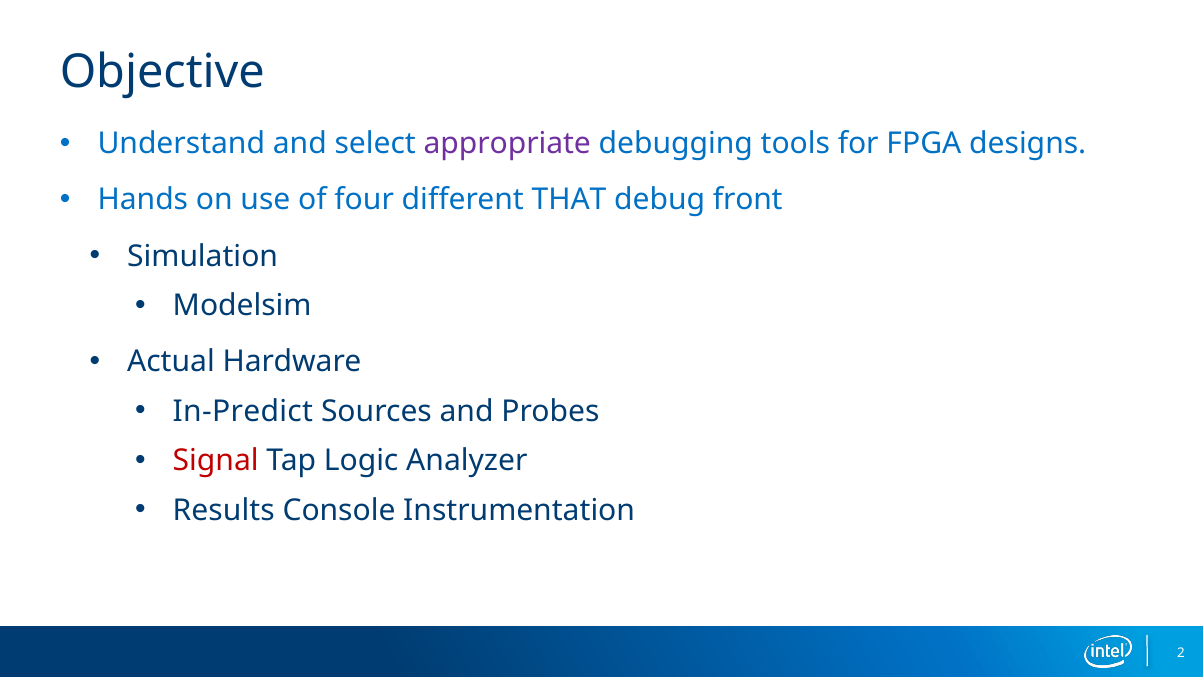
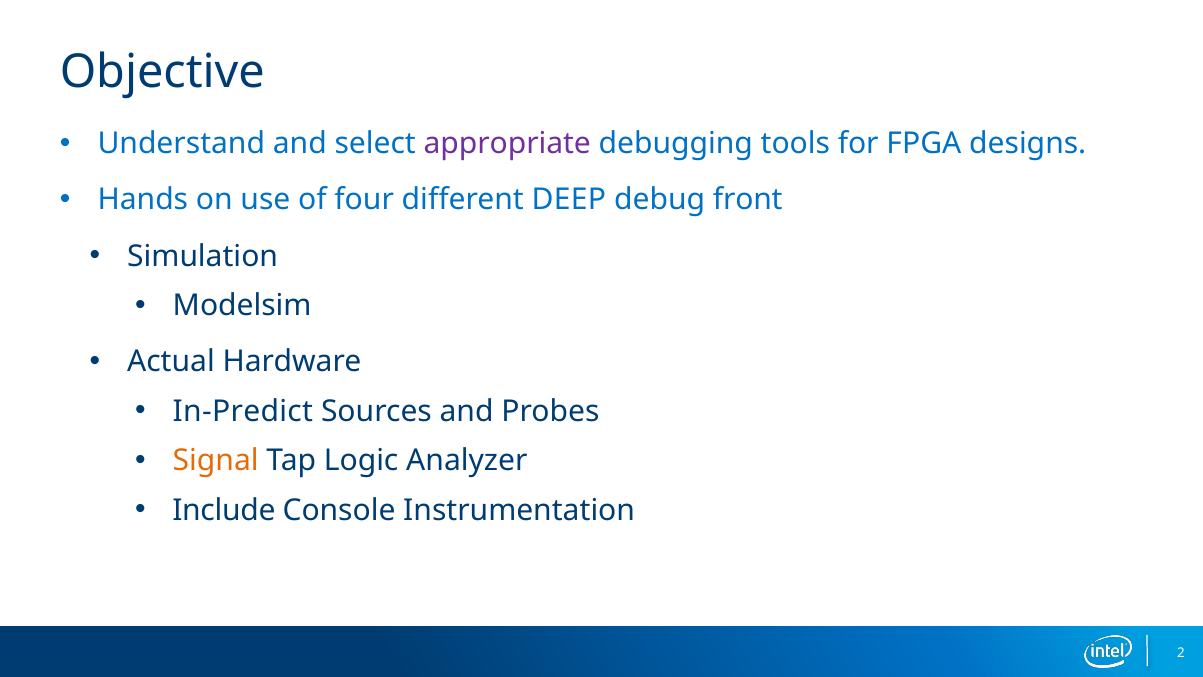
THAT: THAT -> DEEP
Signal colour: red -> orange
Results: Results -> Include
